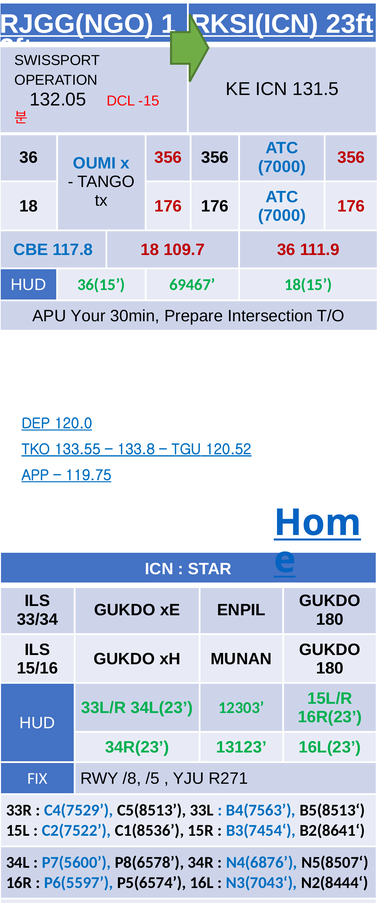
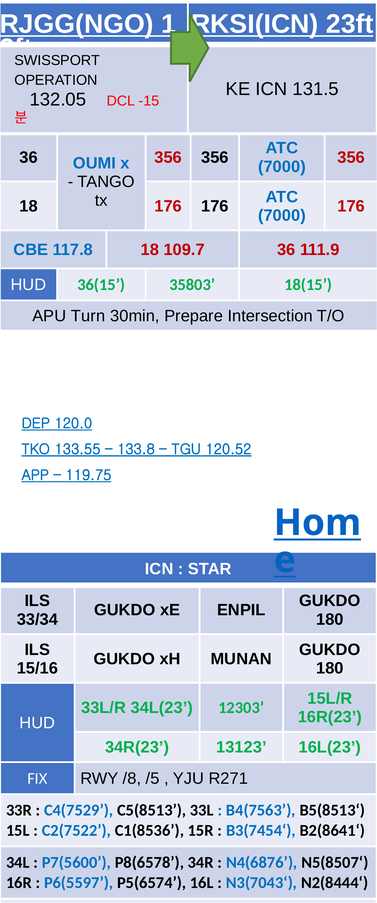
69467: 69467 -> 35803
Your: Your -> Turn
